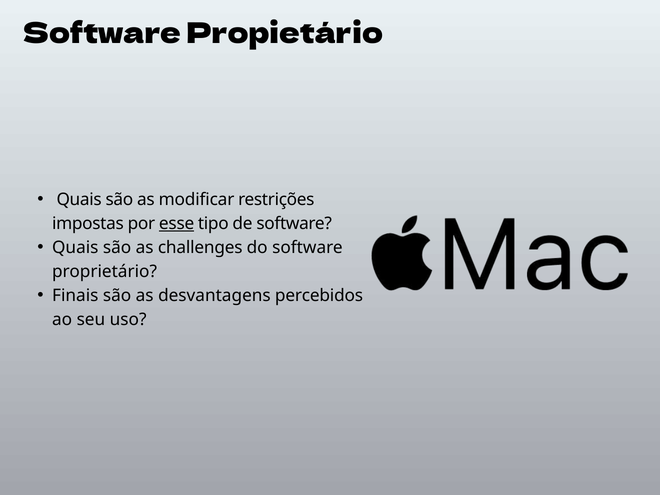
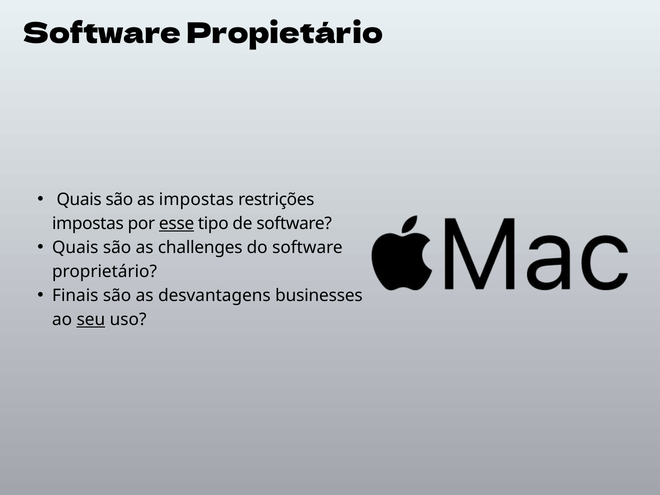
as modificar: modificar -> impostas
percebidos: percebidos -> businesses
seu underline: none -> present
